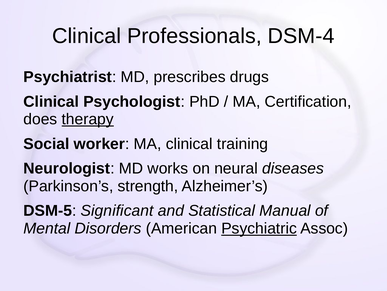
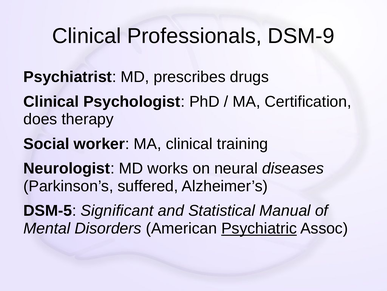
DSM-4: DSM-4 -> DSM-9
therapy underline: present -> none
strength: strength -> suffered
